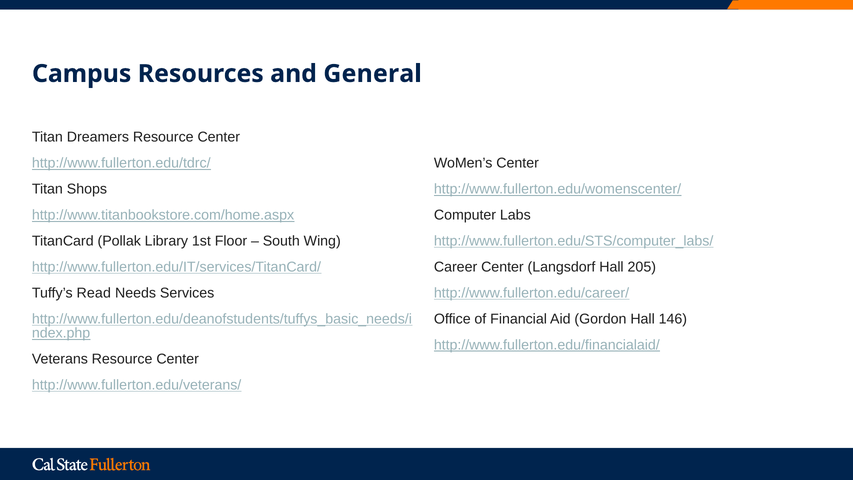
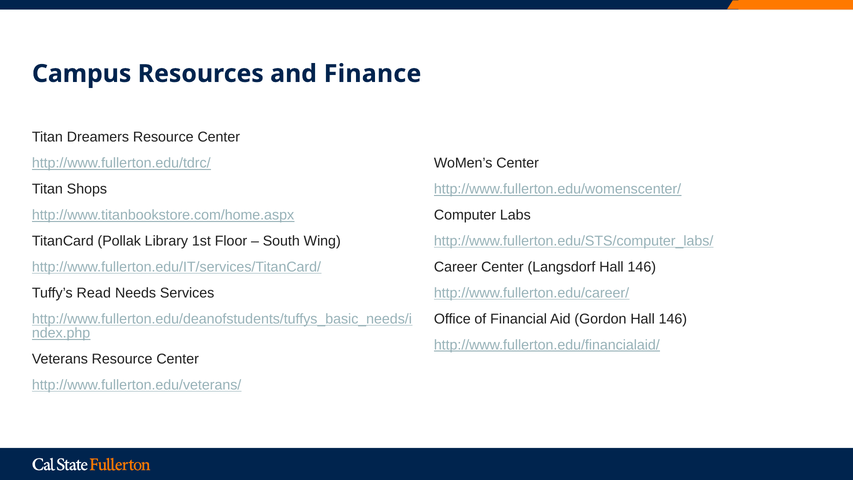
General: General -> Finance
Langsdorf Hall 205: 205 -> 146
